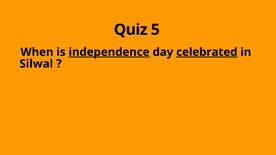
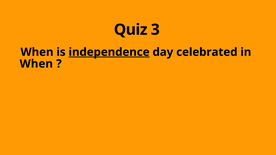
5: 5 -> 3
celebrated underline: present -> none
Silwal at (36, 64): Silwal -> When
